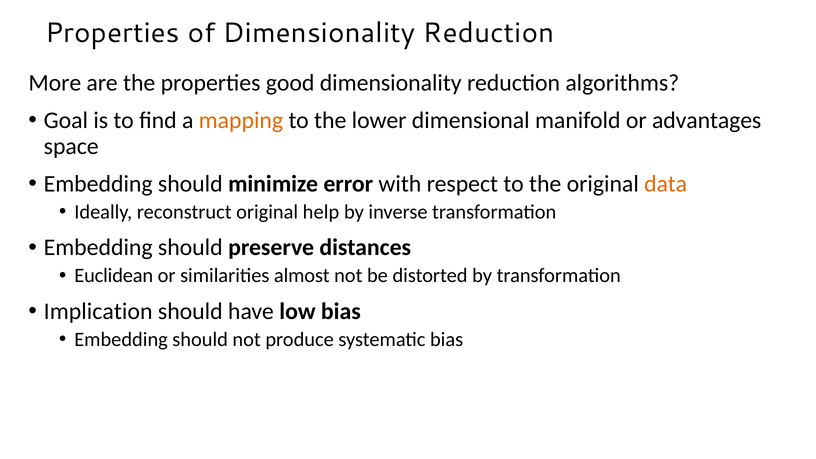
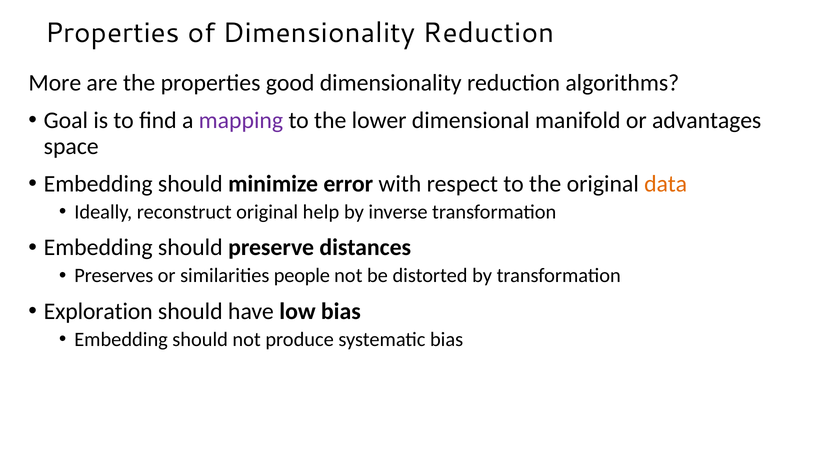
mapping colour: orange -> purple
Euclidean: Euclidean -> Preserves
almost: almost -> people
Implication: Implication -> Exploration
